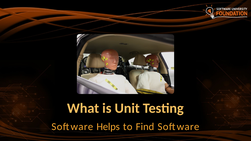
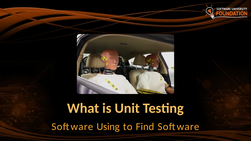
Helps: Helps -> Using
